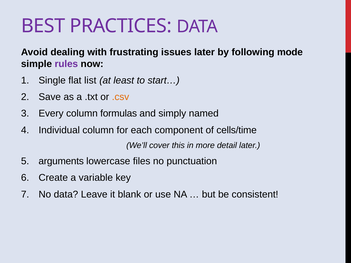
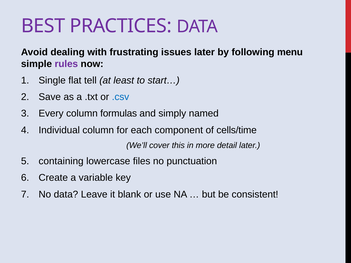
mode: mode -> menu
list: list -> tell
.csv colour: orange -> blue
arguments: arguments -> containing
